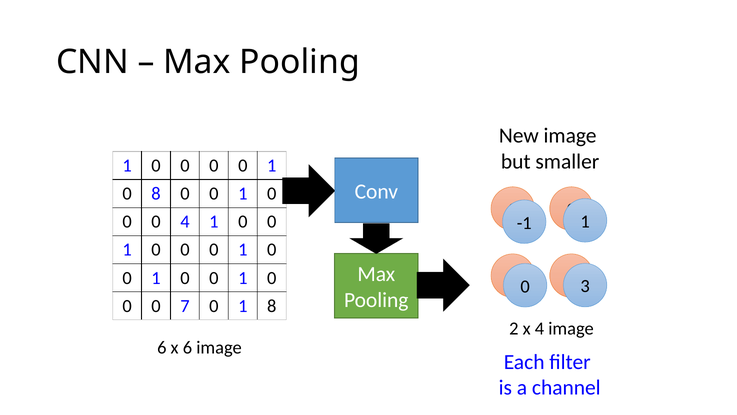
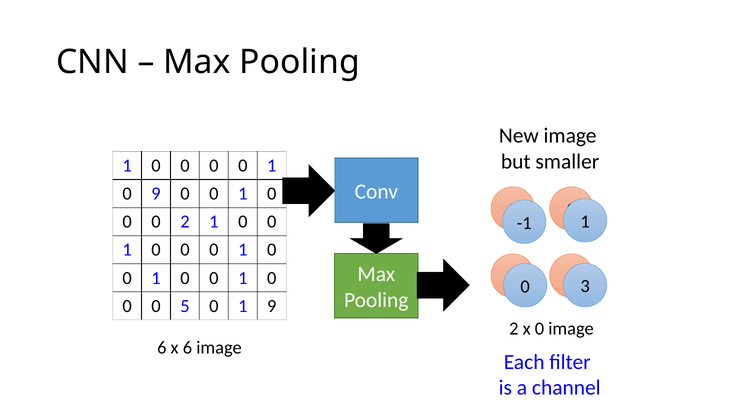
0 8: 8 -> 9
0 0 4: 4 -> 2
7: 7 -> 5
1 8: 8 -> 9
x 4: 4 -> 0
